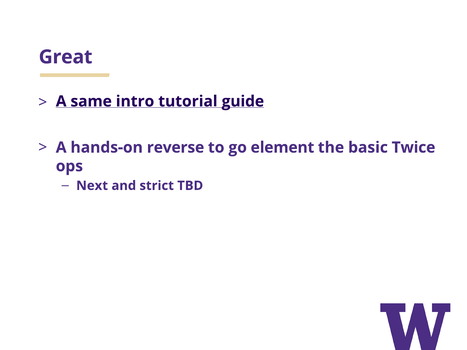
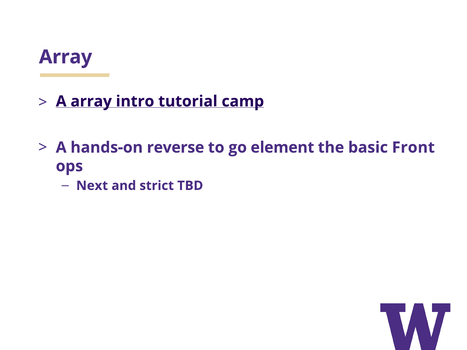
Great at (66, 57): Great -> Array
A same: same -> array
guide: guide -> camp
Twice: Twice -> Front
